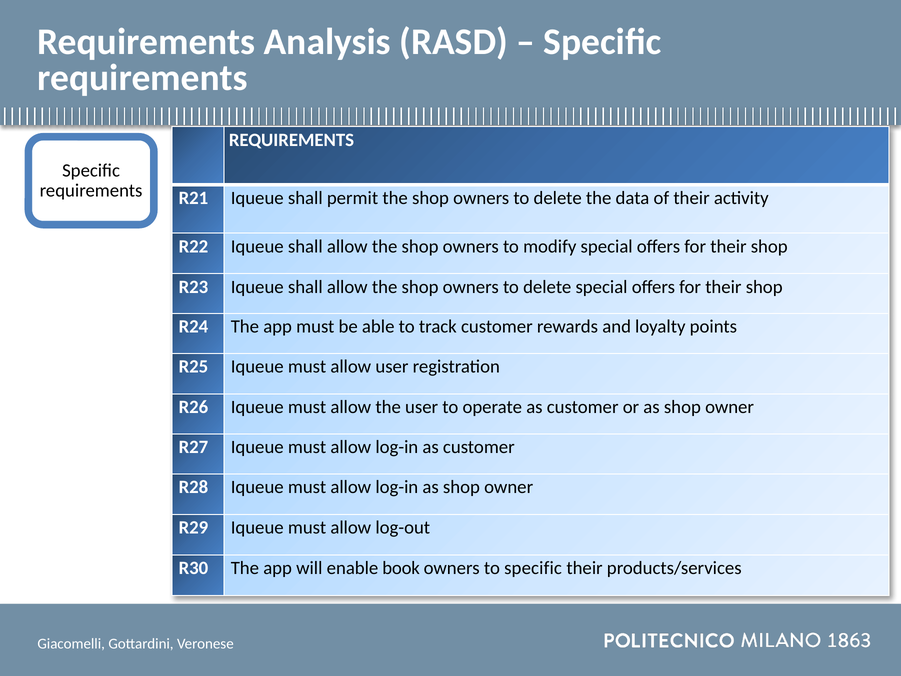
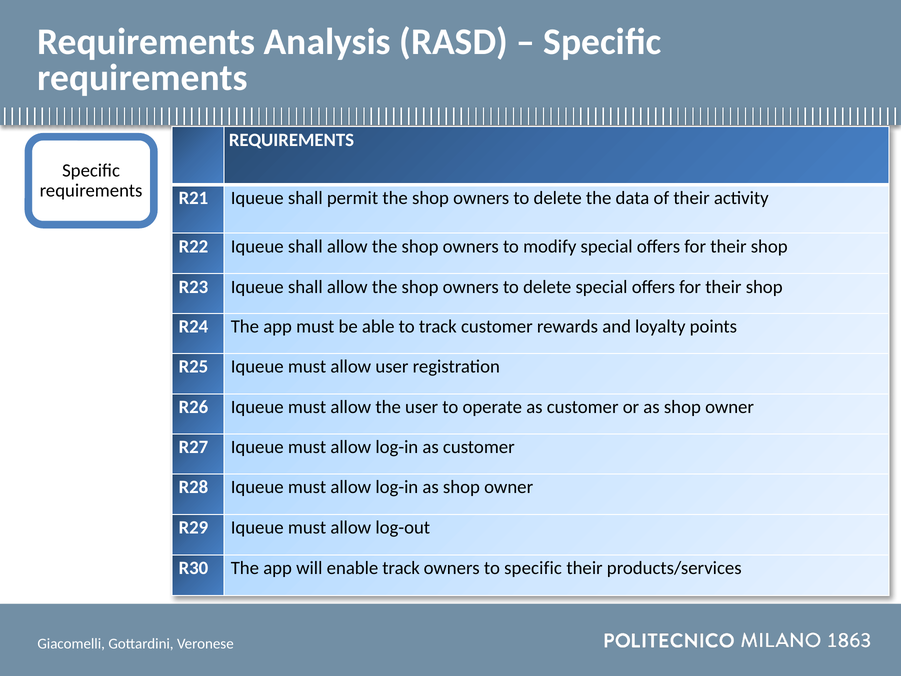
enable book: book -> track
